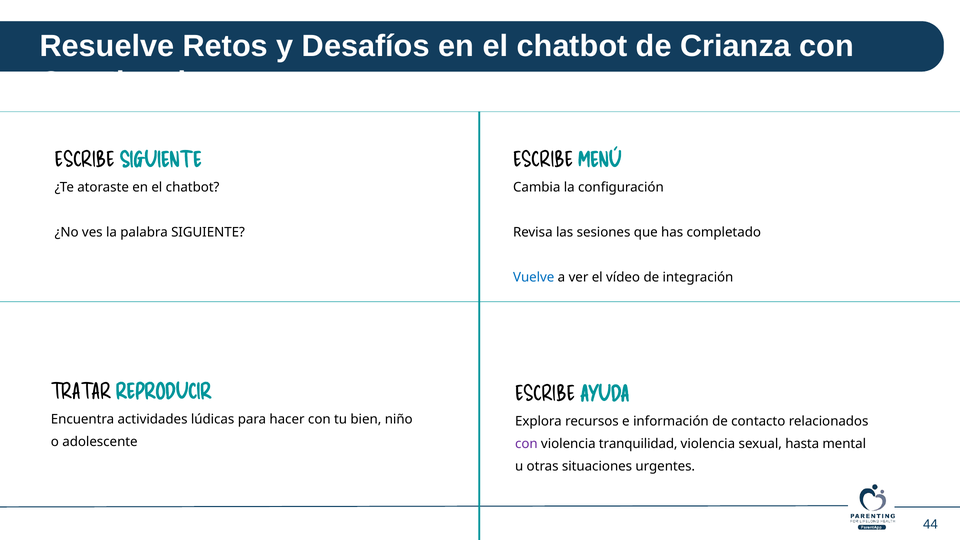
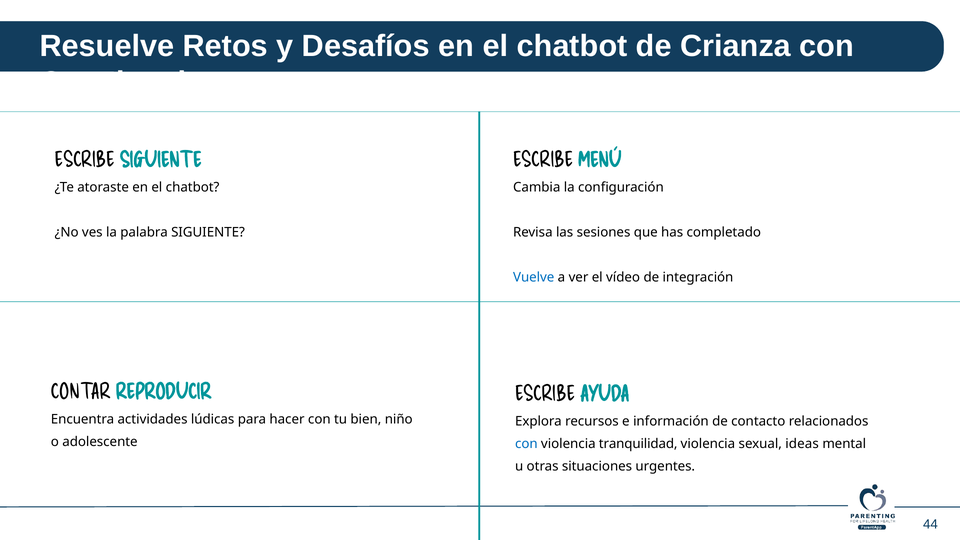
TRATAR: TRATAR -> CONTAR
con at (526, 444) colour: purple -> blue
hasta: hasta -> ideas
